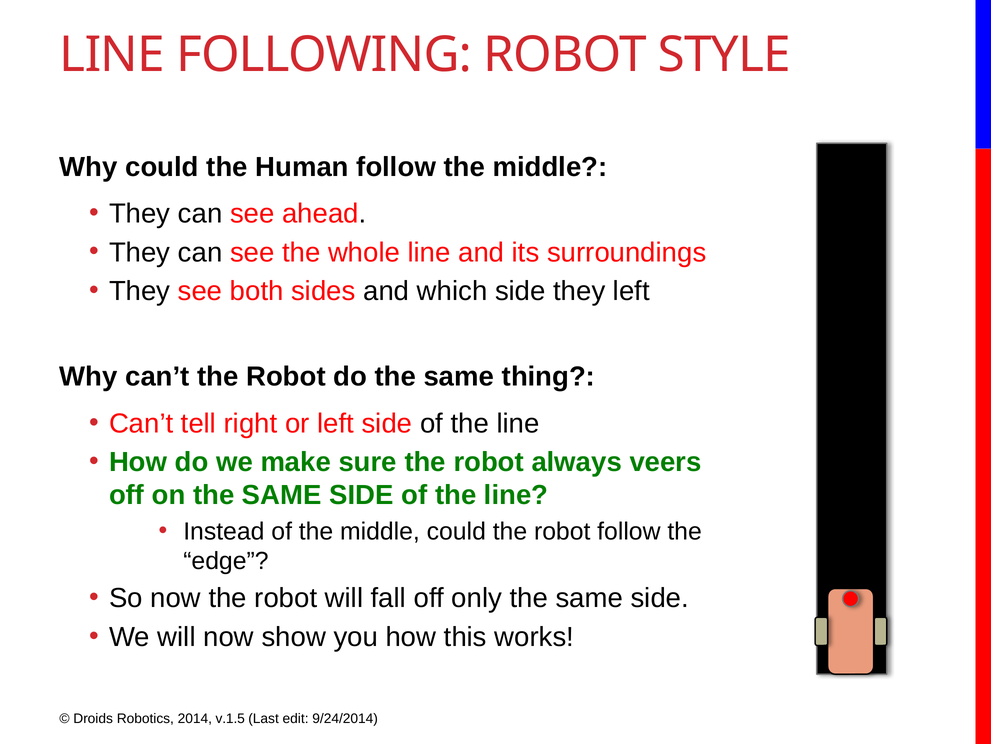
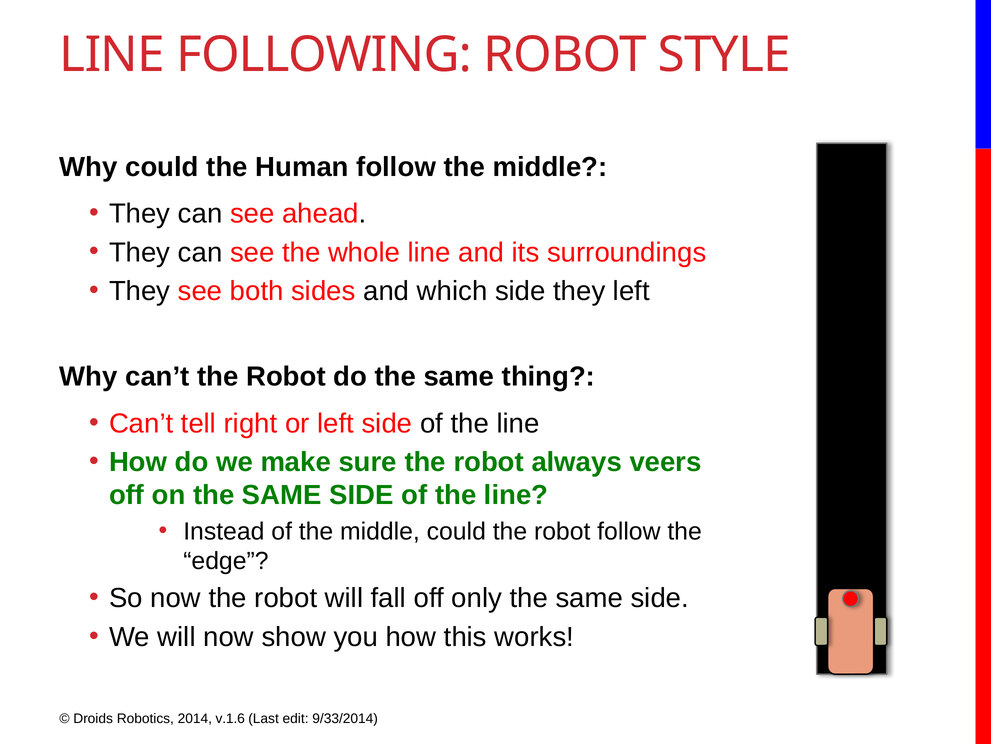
v.1.5: v.1.5 -> v.1.6
9/24/2014: 9/24/2014 -> 9/33/2014
